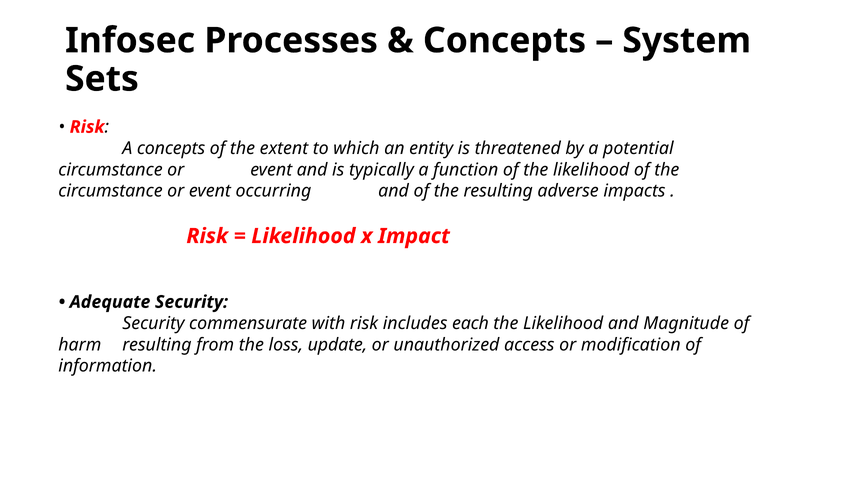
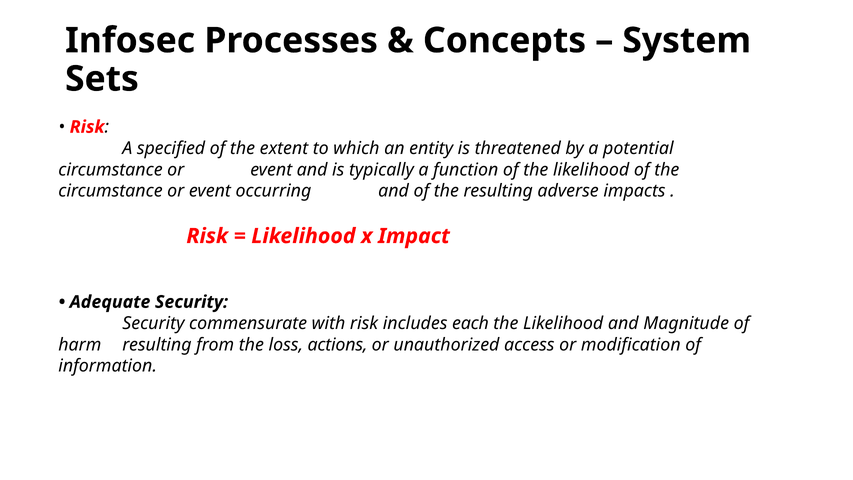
A concepts: concepts -> specified
update: update -> actions
